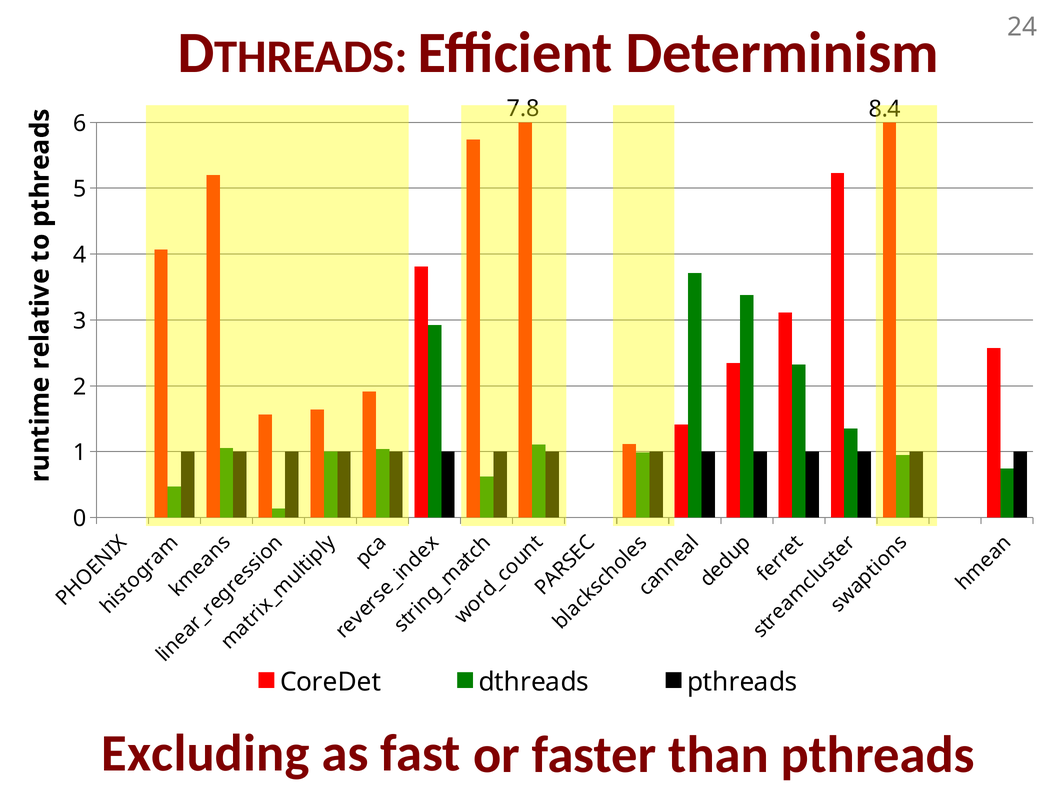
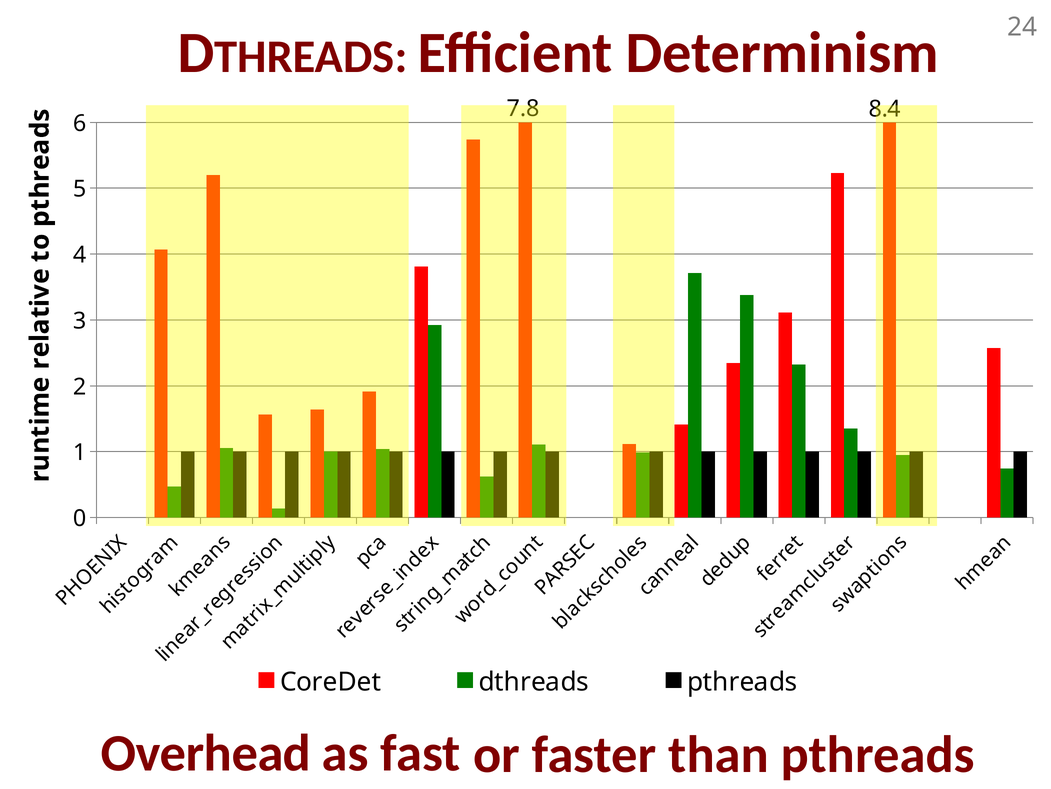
Excluding at (205, 753): Excluding -> Overhead
